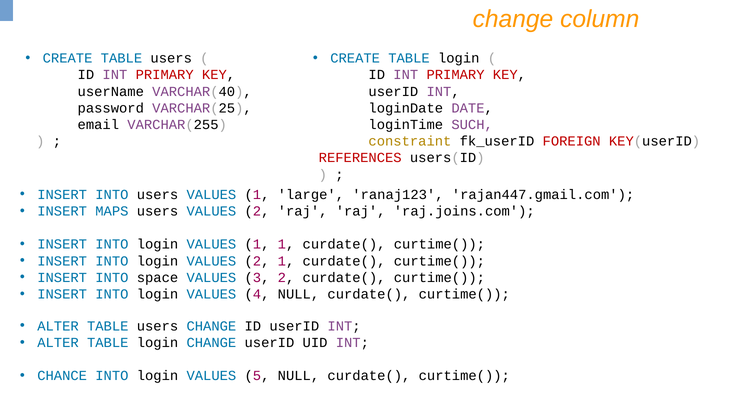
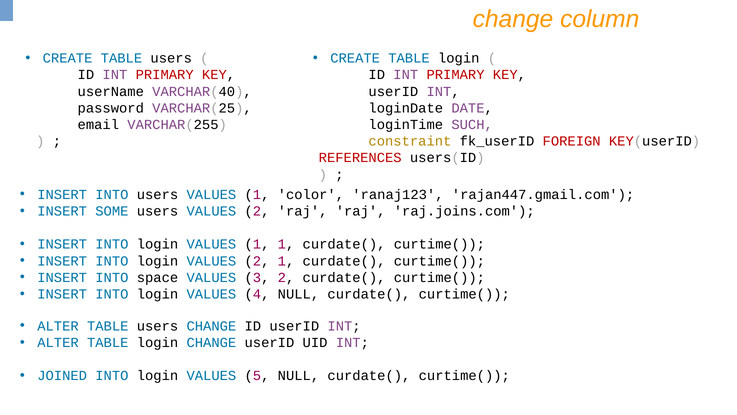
large: large -> color
MAPS: MAPS -> SOME
CHANCE: CHANCE -> JOINED
